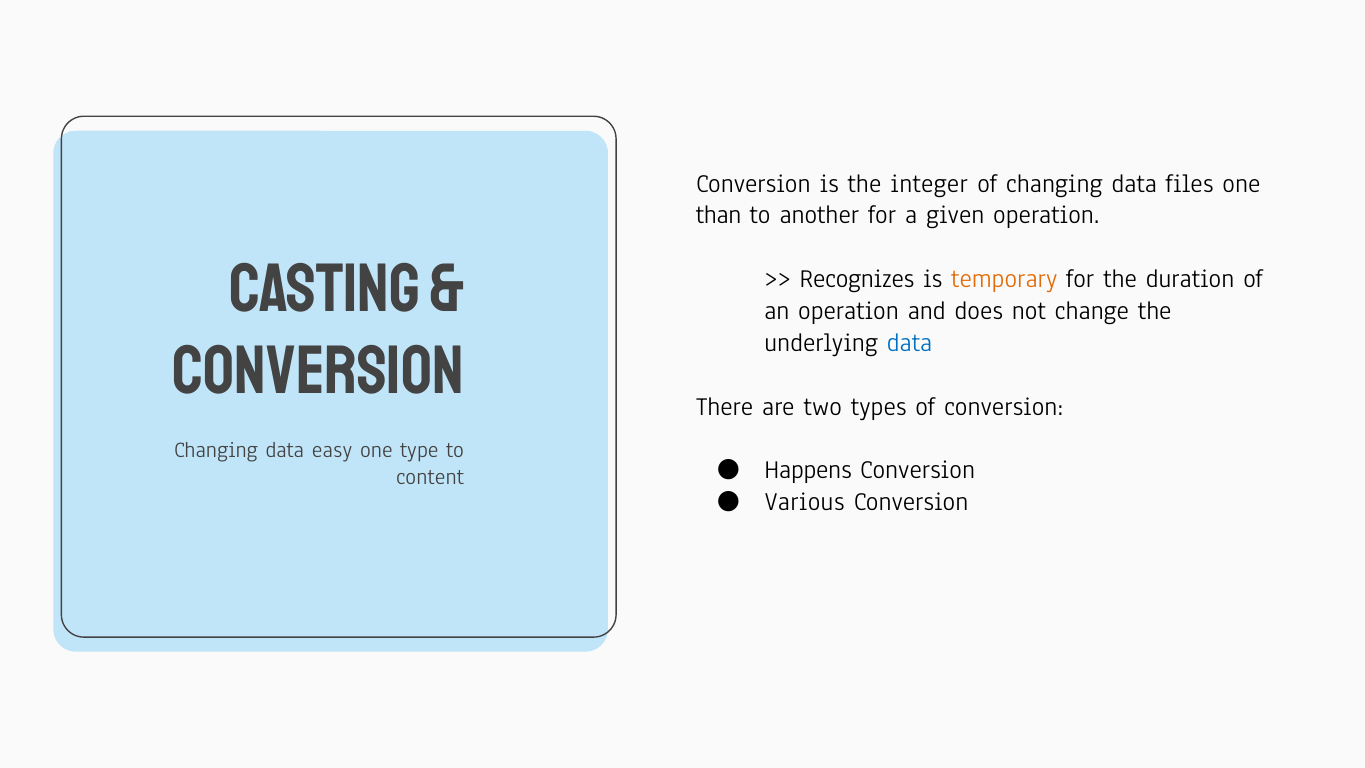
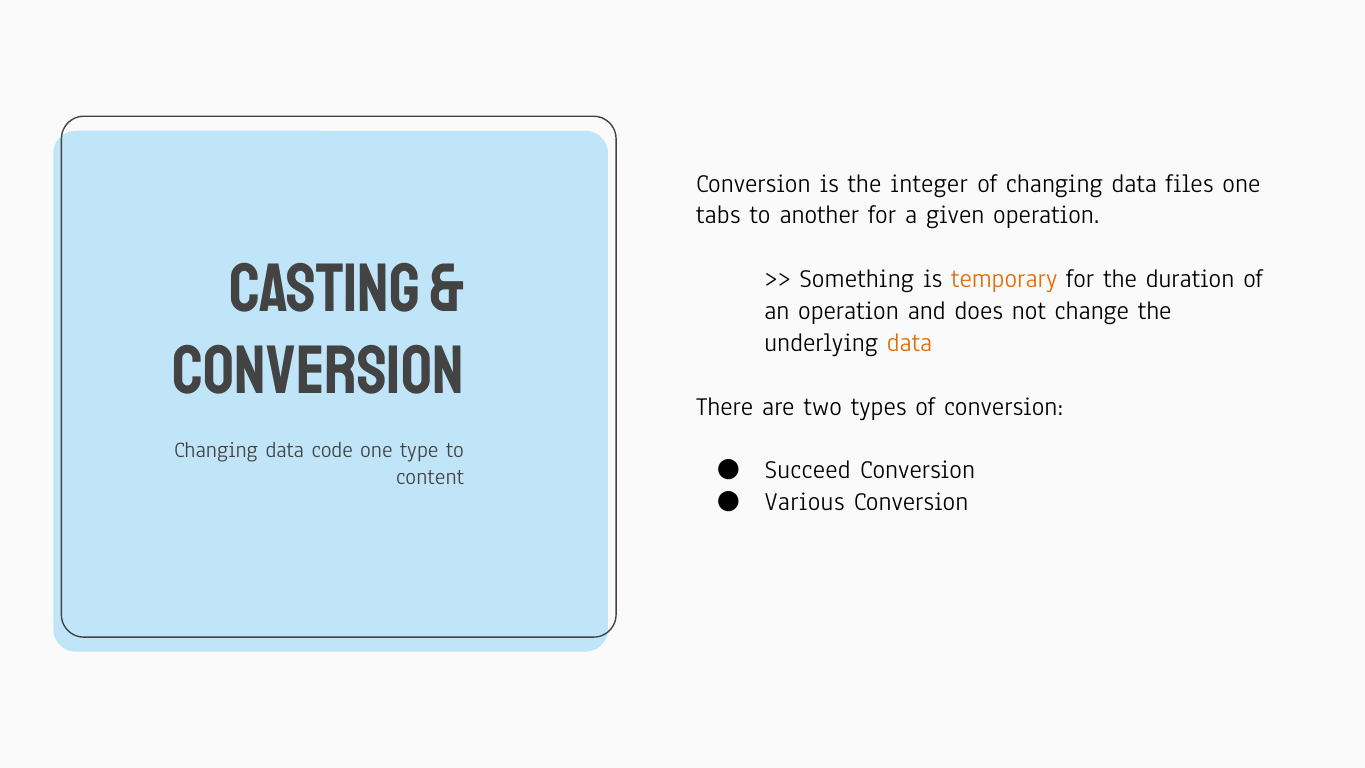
than: than -> tabs
Recognizes: Recognizes -> Something
data at (910, 343) colour: blue -> orange
easy: easy -> code
Happens: Happens -> Succeed
